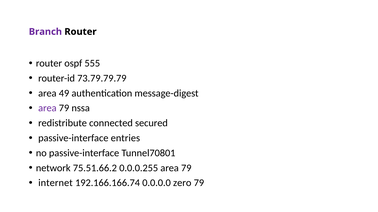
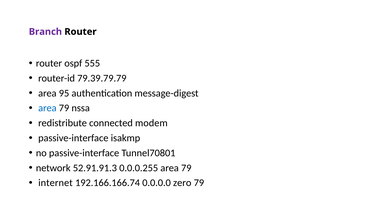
73.79.79.79: 73.79.79.79 -> 79.39.79.79
49: 49 -> 95
area at (47, 108) colour: purple -> blue
secured: secured -> modem
entries: entries -> isakmp
75.51.66.2: 75.51.66.2 -> 52.91.91.3
